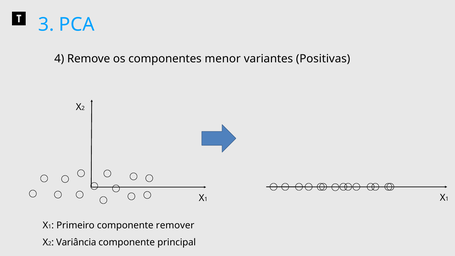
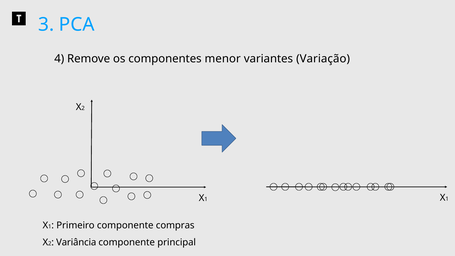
Positivas: Positivas -> Variação
remover: remover -> compras
